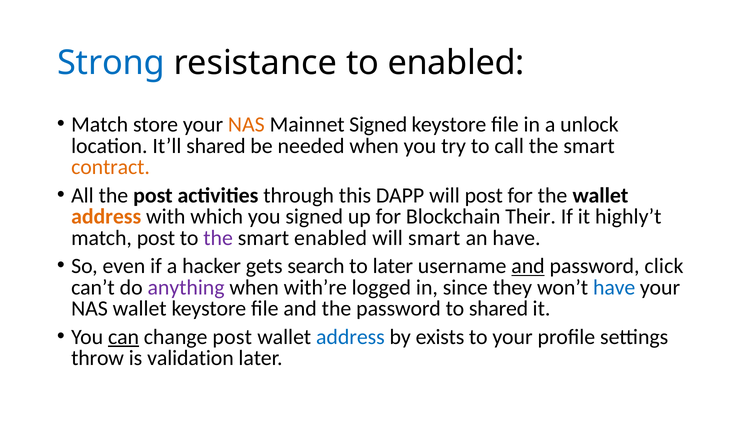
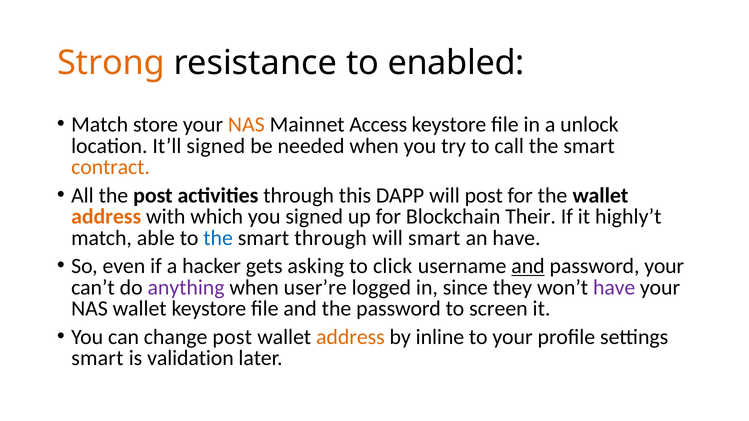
Strong colour: blue -> orange
Mainnet Signed: Signed -> Access
It’ll shared: shared -> signed
match post: post -> able
the at (218, 238) colour: purple -> blue
smart enabled: enabled -> through
search: search -> asking
to later: later -> click
password click: click -> your
with’re: with’re -> user’re
have at (614, 288) colour: blue -> purple
to shared: shared -> screen
can underline: present -> none
address at (350, 337) colour: blue -> orange
exists: exists -> inline
throw at (98, 358): throw -> smart
